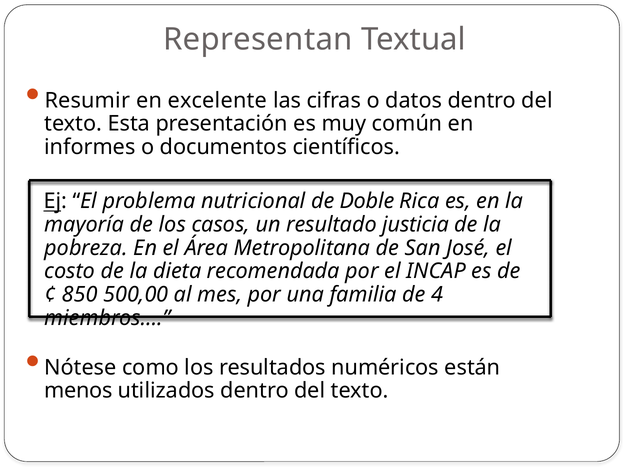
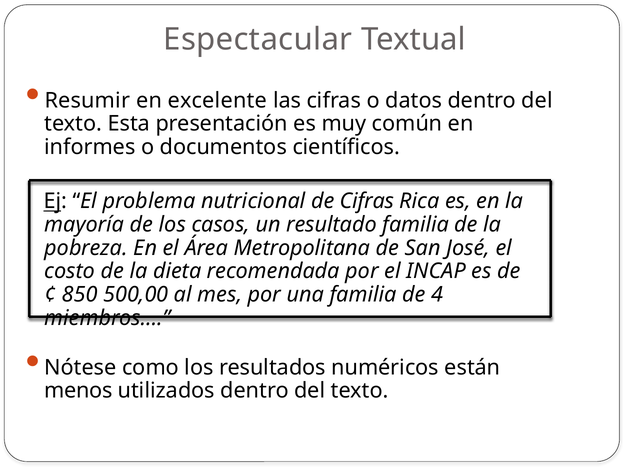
Representan: Representan -> Espectacular
de Doble: Doble -> Cifras
resultado justicia: justicia -> familia
